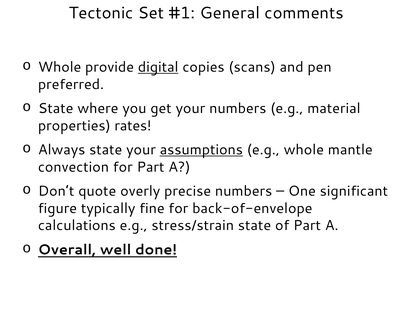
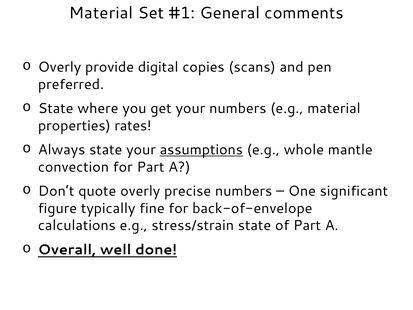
Tectonic at (101, 13): Tectonic -> Material
Whole at (60, 67): Whole -> Overly
digital underline: present -> none
